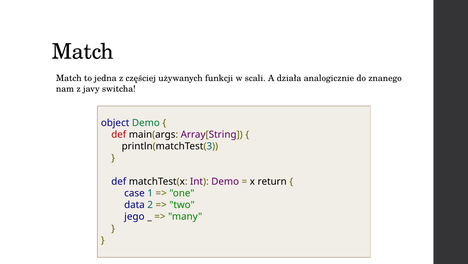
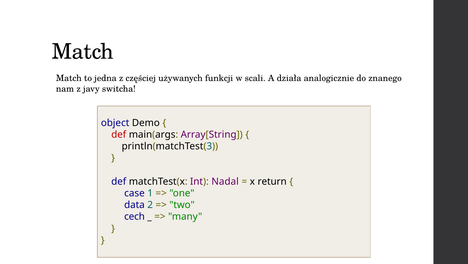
Demo at (146, 122) colour: green -> black
Int Demo: Demo -> Nadal
jego: jego -> cech
